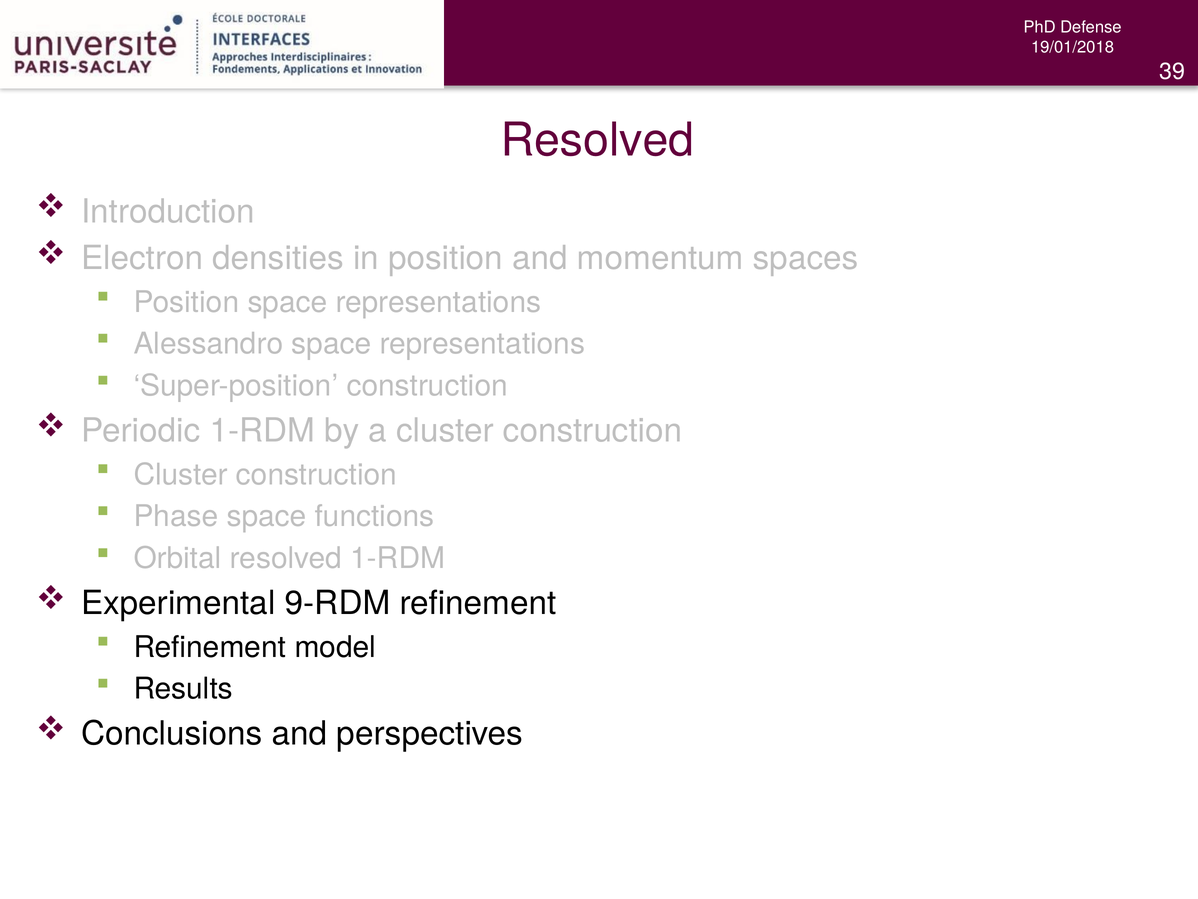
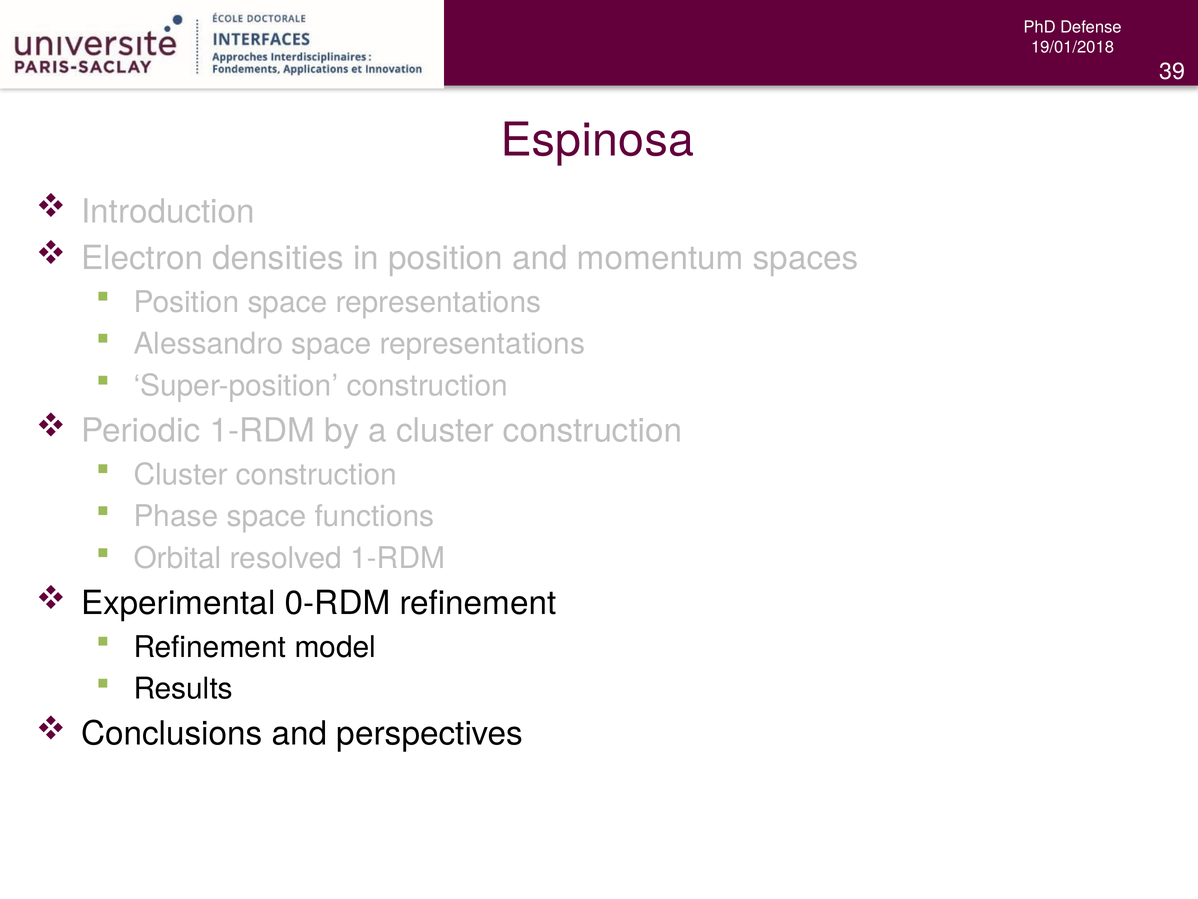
Resolved at (597, 140): Resolved -> Espinosa
9-RDM: 9-RDM -> 0-RDM
